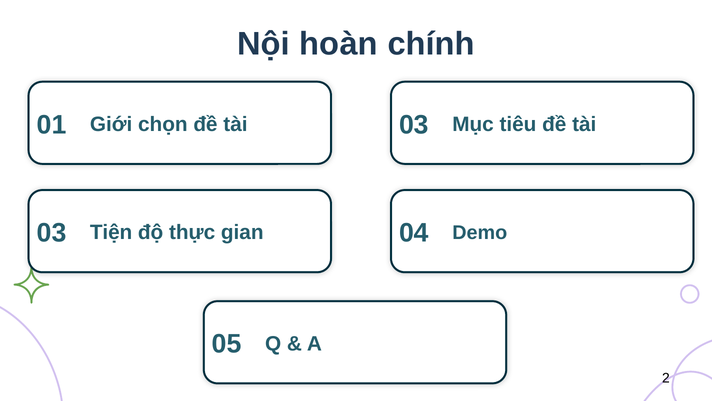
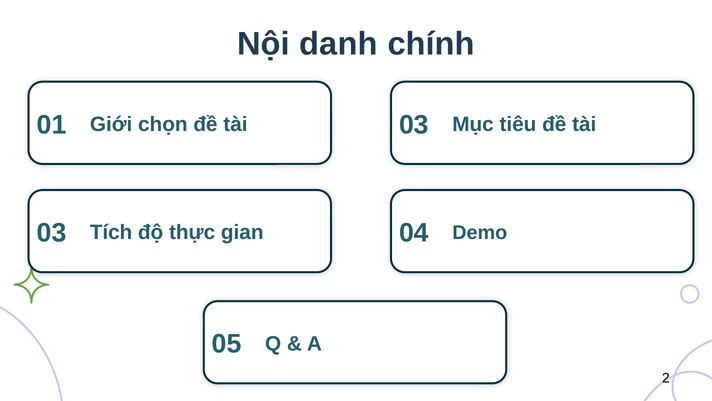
hoàn: hoàn -> danh
Tiện: Tiện -> Tích
